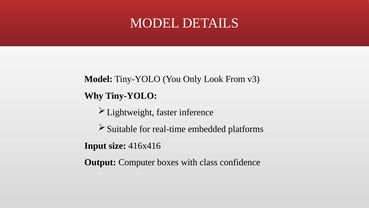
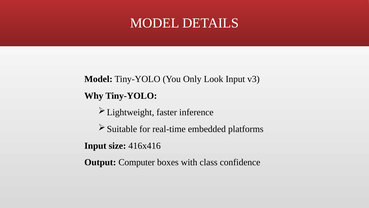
Look From: From -> Input
